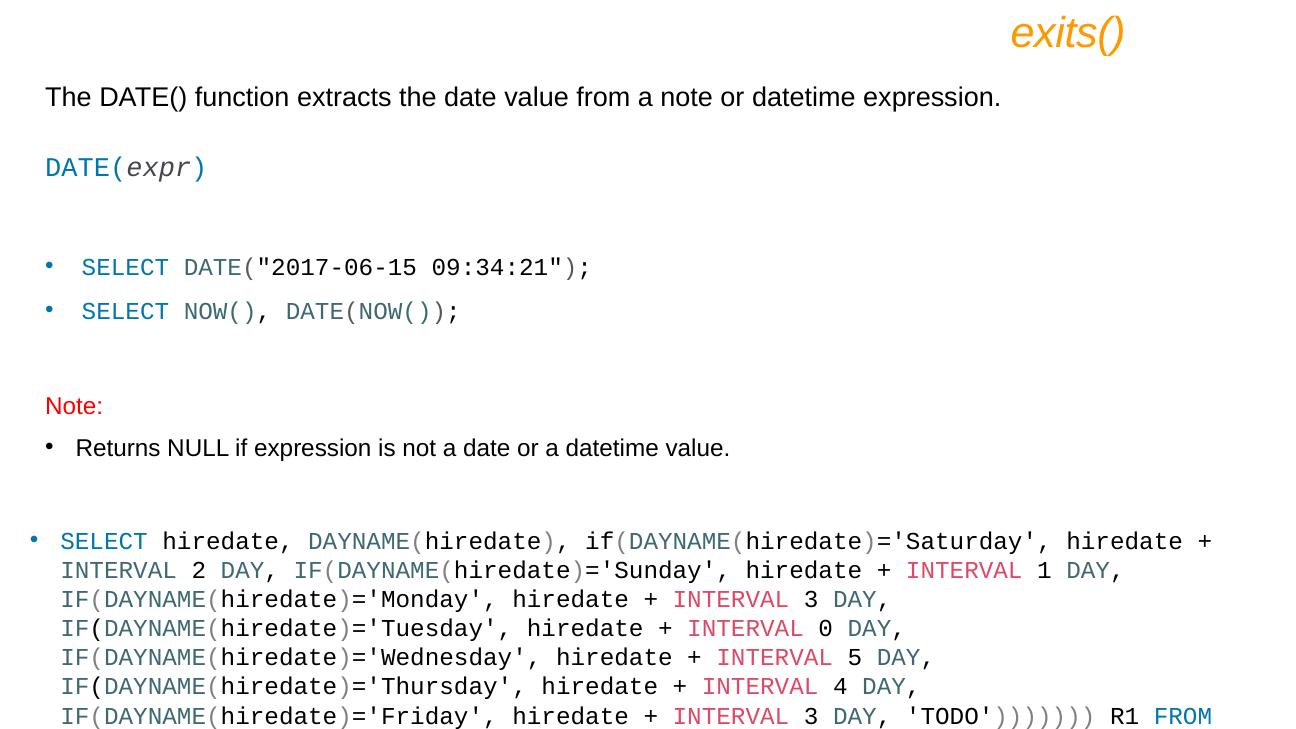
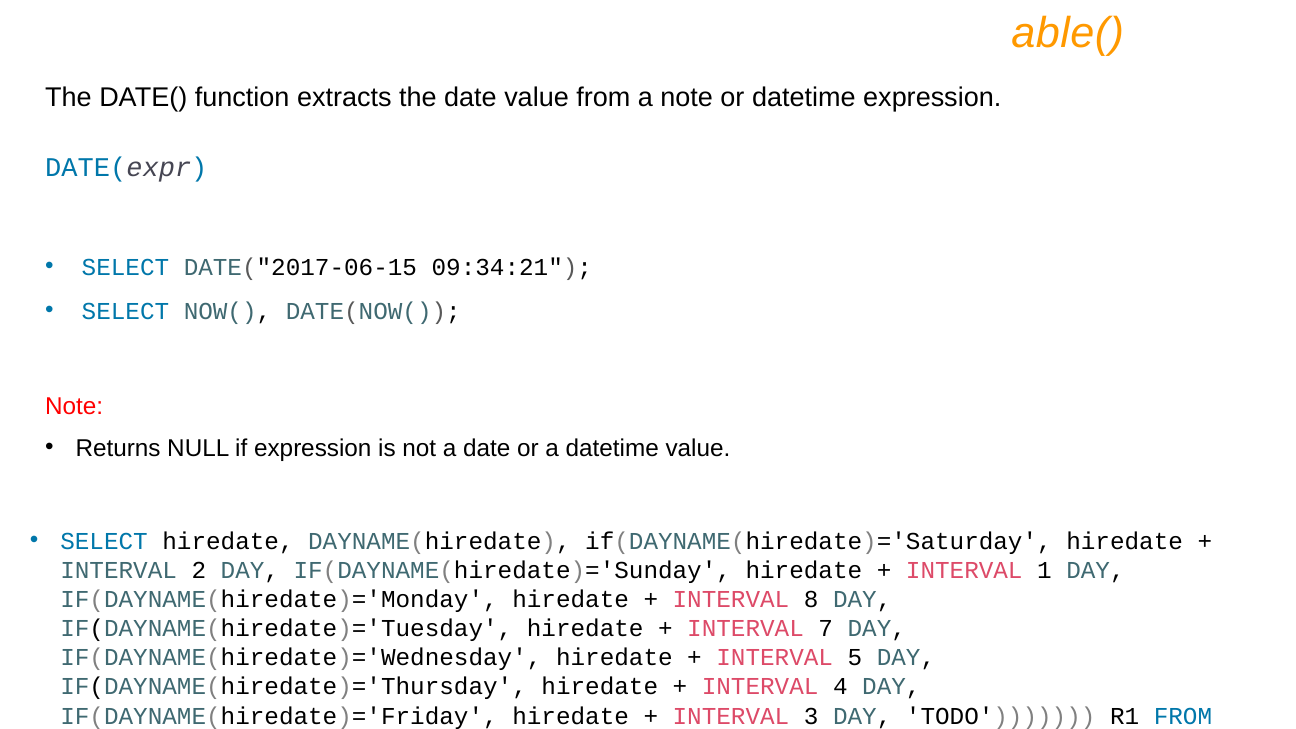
exits(: exits( -> able(
3 at (811, 599): 3 -> 8
0: 0 -> 7
